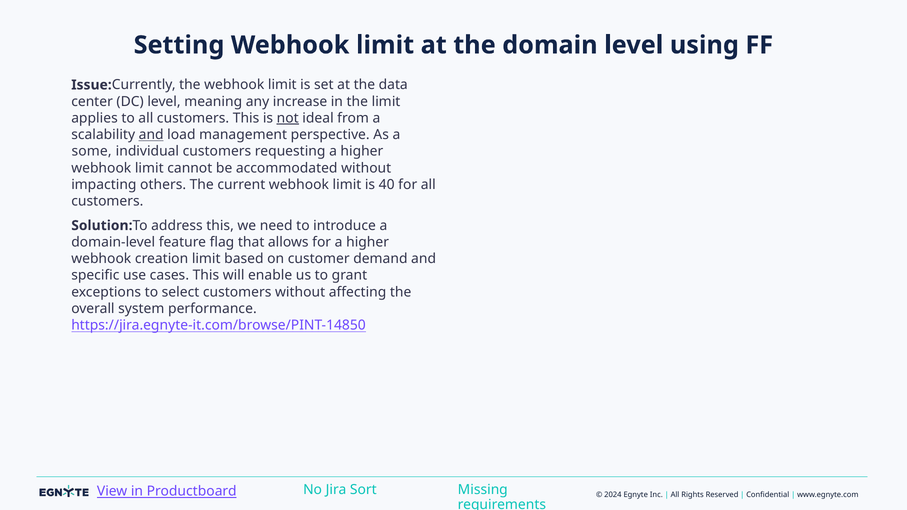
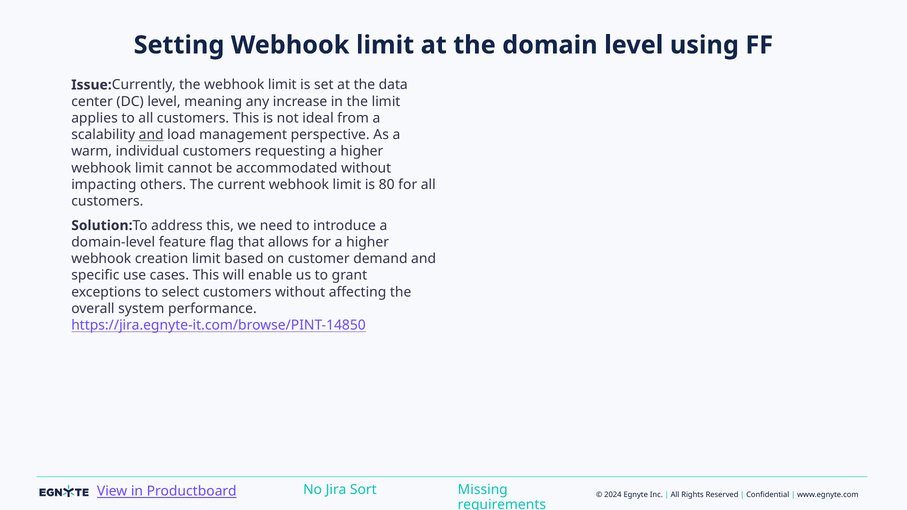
not underline: present -> none
some: some -> warm
40: 40 -> 80
